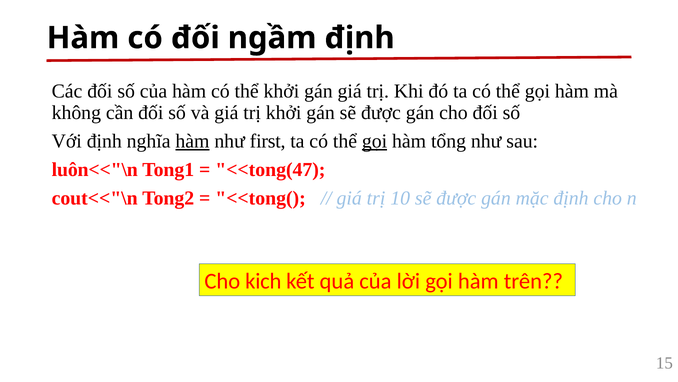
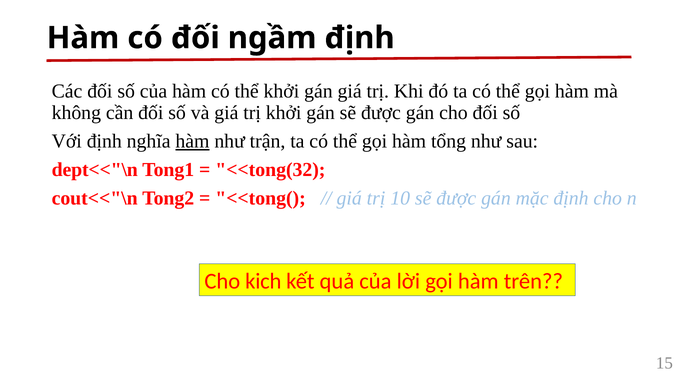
first: first -> trận
gọi at (375, 141) underline: present -> none
luôn<<"\n: luôn<<"\n -> dept<<"\n
<<tong(47: <<tong(47 -> <<tong(32
